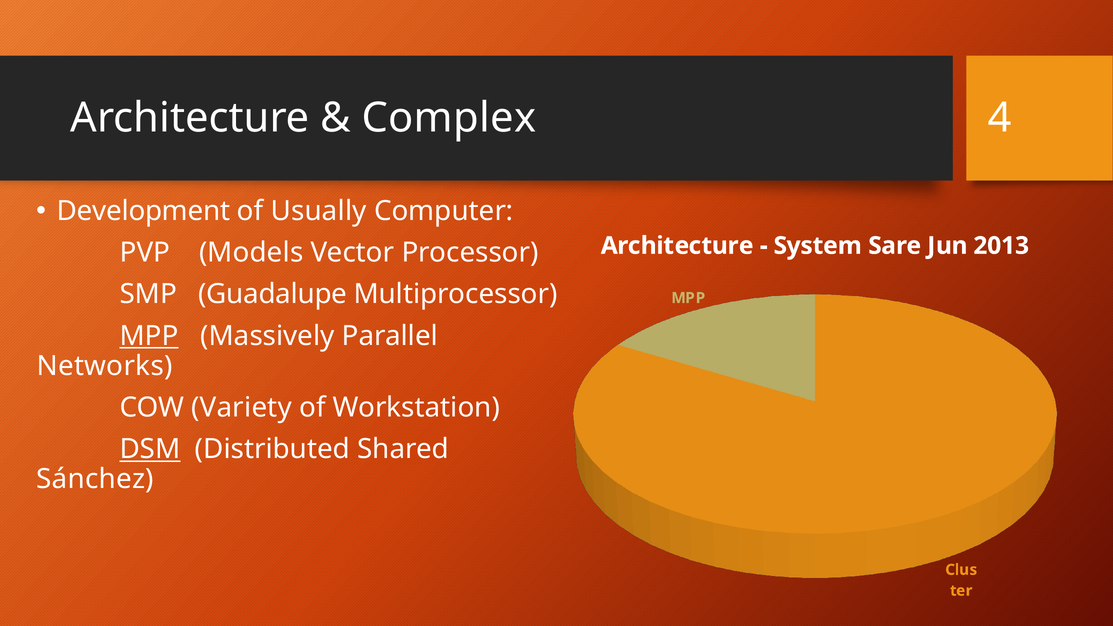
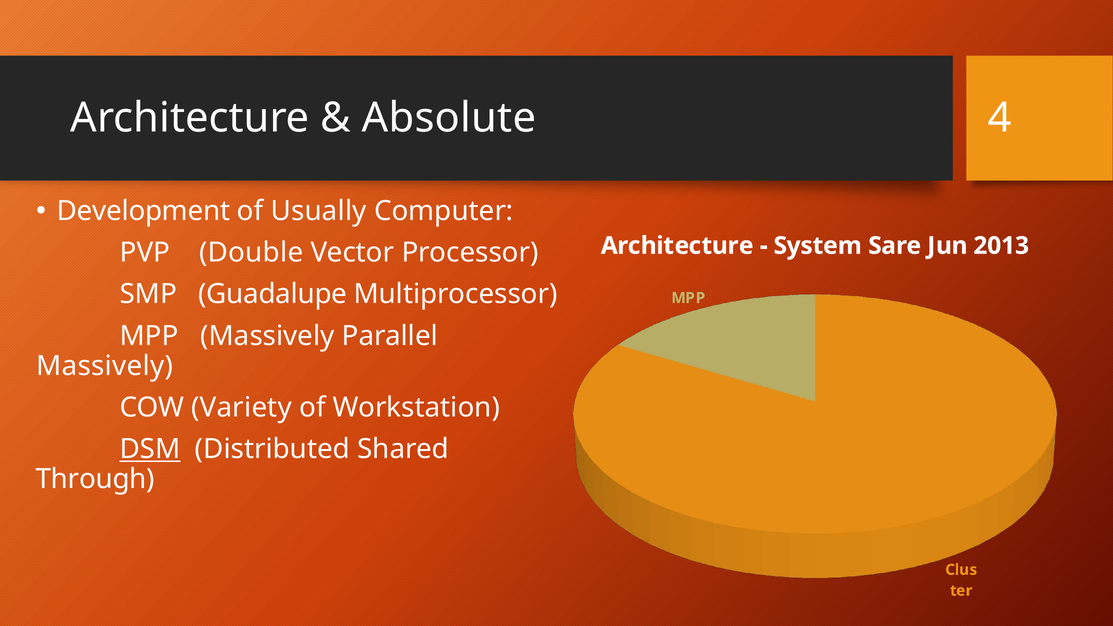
Complex: Complex -> Absolute
Models: Models -> Double
MPP at (149, 336) underline: present -> none
Networks at (105, 366): Networks -> Massively
Sánchez: Sánchez -> Through
